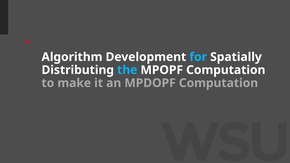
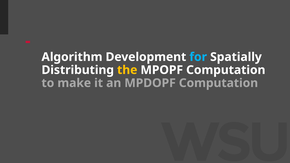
the colour: light blue -> yellow
